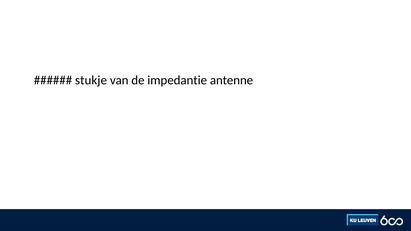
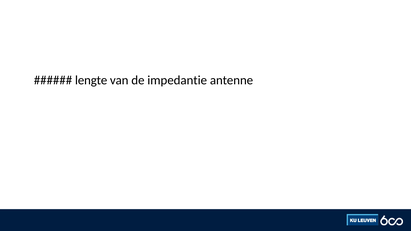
stukje: stukje -> lengte
